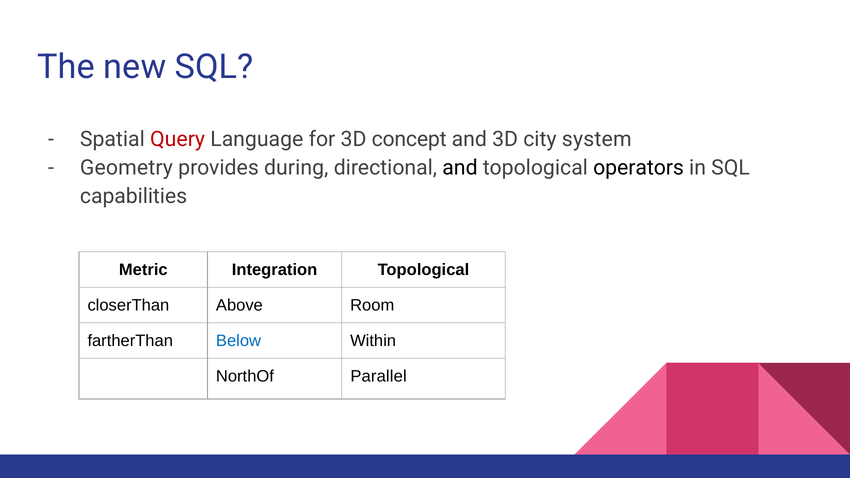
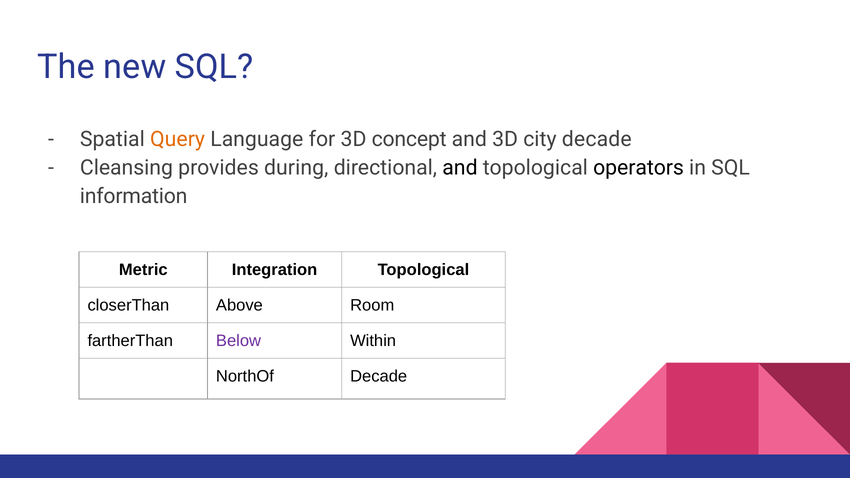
Query colour: red -> orange
city system: system -> decade
Geometry: Geometry -> Cleansing
capabilities: capabilities -> information
Below colour: blue -> purple
NorthOf Parallel: Parallel -> Decade
